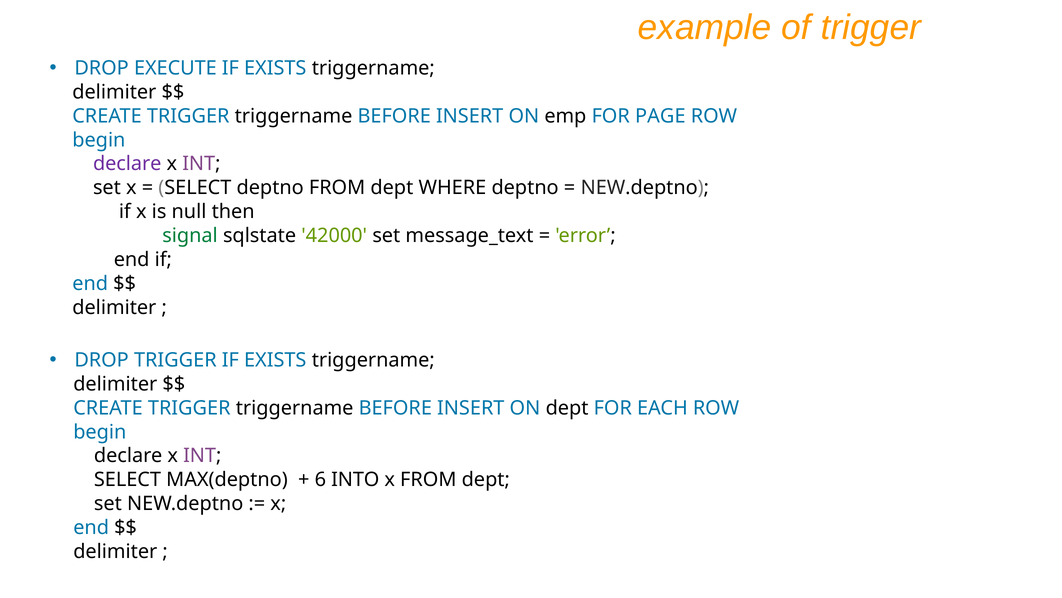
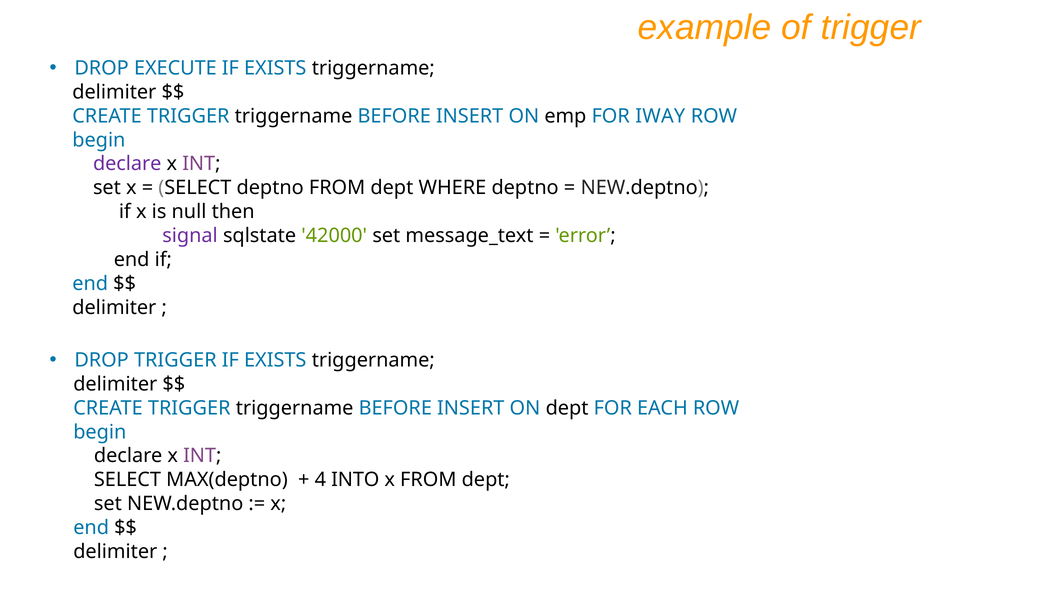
PAGE: PAGE -> IWAY
signal colour: green -> purple
6: 6 -> 4
